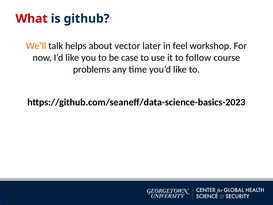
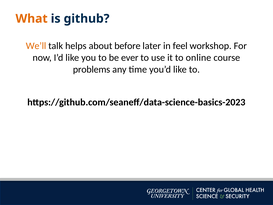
What colour: red -> orange
vector: vector -> before
case: case -> ever
follow: follow -> online
